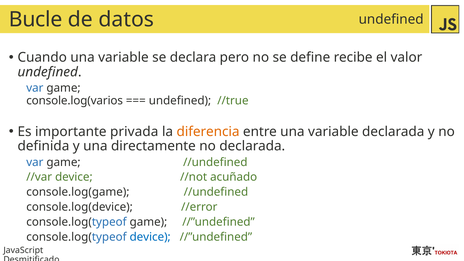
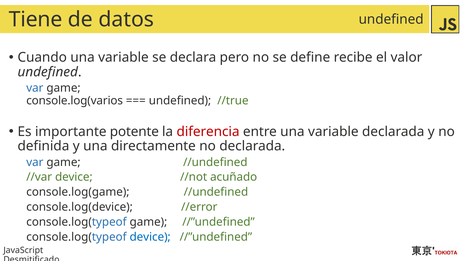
Bucle: Bucle -> Tiene
privada: privada -> potente
diferencia colour: orange -> red
